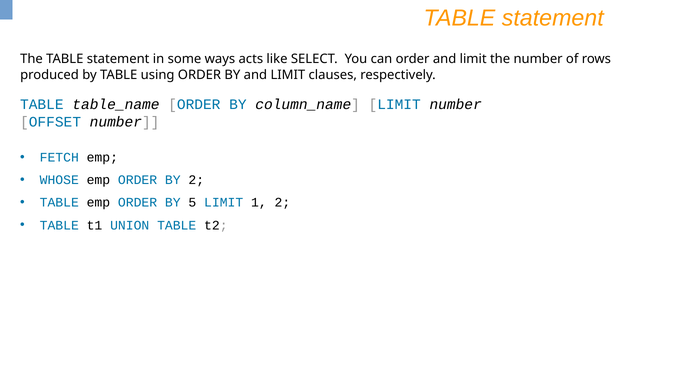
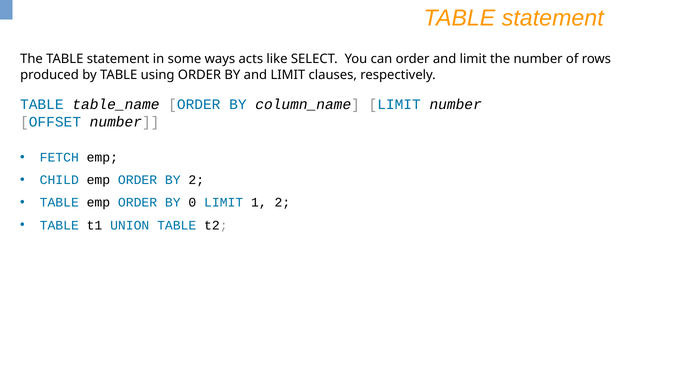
WHOSE: WHOSE -> CHILD
5: 5 -> 0
